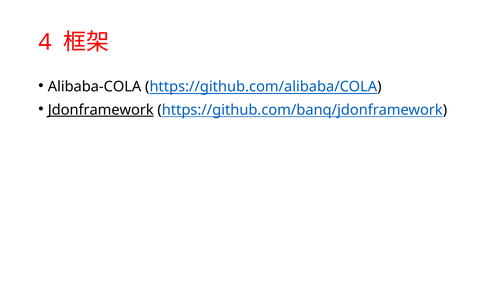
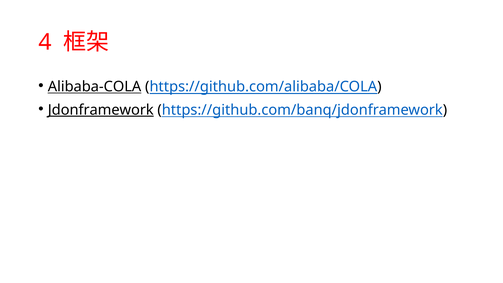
Alibaba-COLA underline: none -> present
